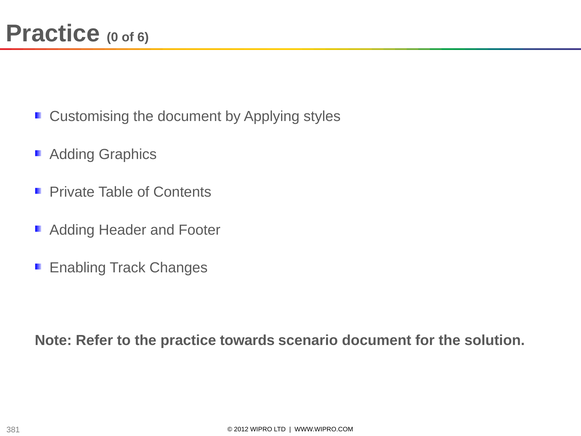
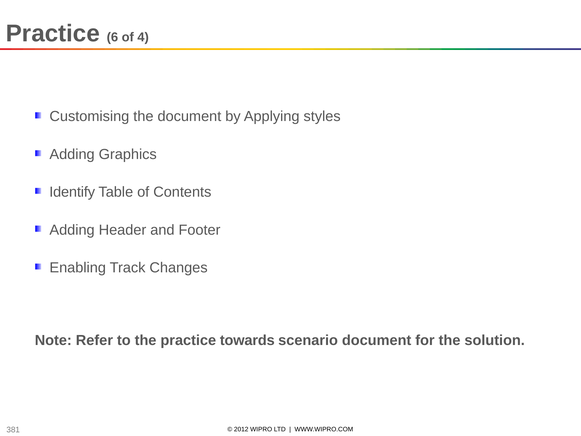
0: 0 -> 6
6: 6 -> 4
Private: Private -> Identify
